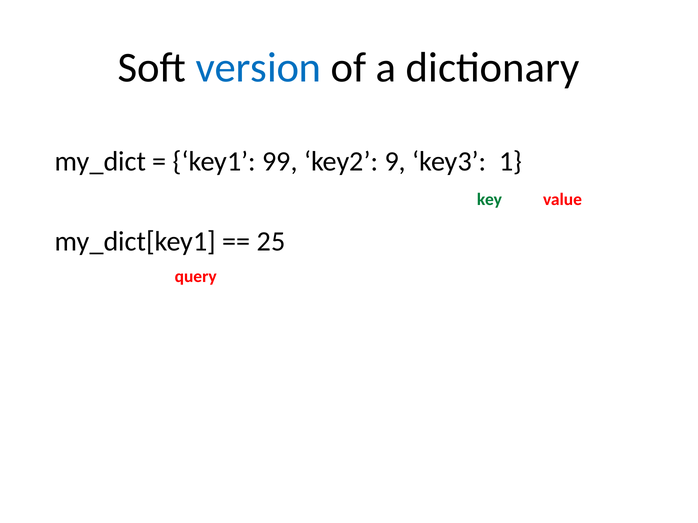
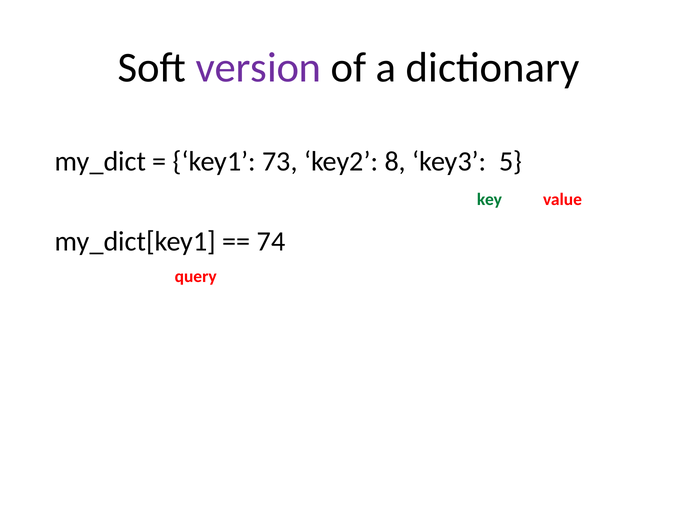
version colour: blue -> purple
99: 99 -> 73
9: 9 -> 8
1: 1 -> 5
25: 25 -> 74
